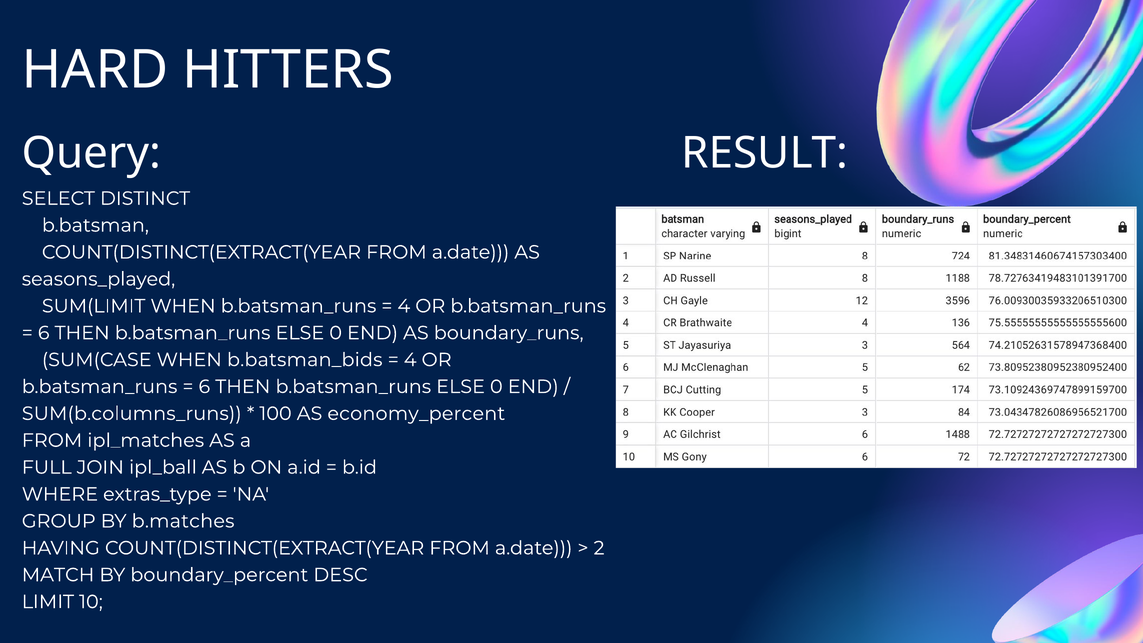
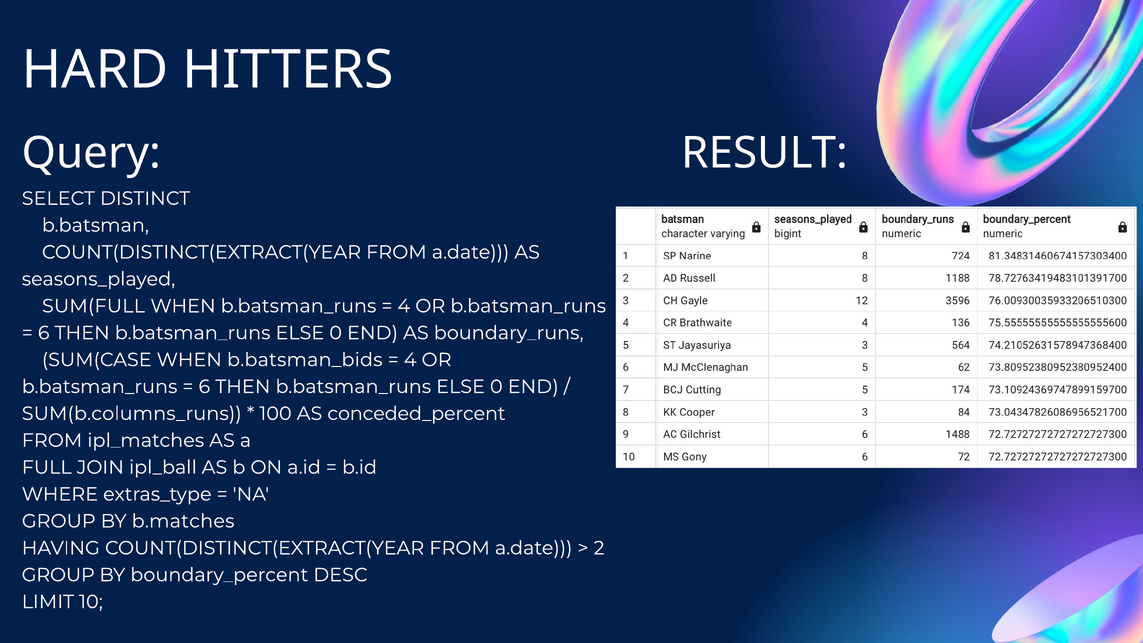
SUM(LIMIT: SUM(LIMIT -> SUM(FULL
economy_percent: economy_percent -> conceded_percent
MATCH at (58, 575): MATCH -> GROUP
